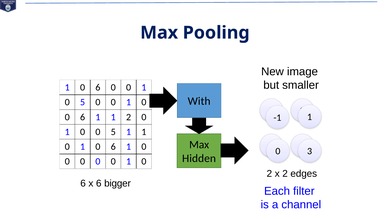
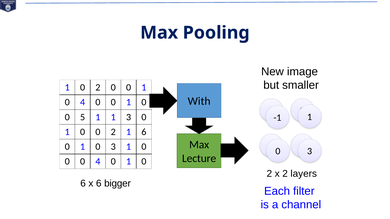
6 at (98, 88): 6 -> 2
5 at (83, 102): 5 -> 4
6 at (83, 117): 6 -> 5
1 1 2: 2 -> 3
0 0 5: 5 -> 2
1 at (144, 132): 1 -> 6
6 at (113, 147): 6 -> 3
Hidden: Hidden -> Lecture
0 at (98, 162): 0 -> 4
edges: edges -> layers
